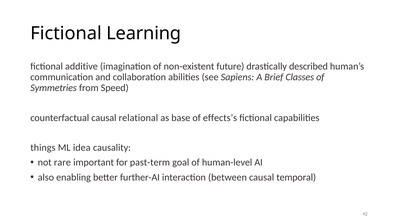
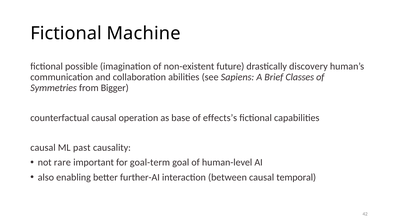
Learning: Learning -> Machine
additive: additive -> possible
described: described -> discovery
Speed: Speed -> Bigger
relational: relational -> operation
things at (43, 147): things -> causal
idea: idea -> past
past-term: past-term -> goal-term
